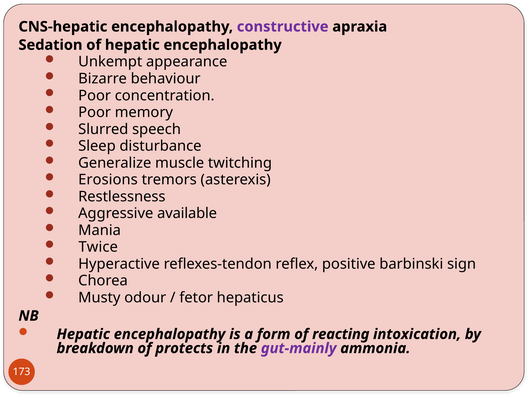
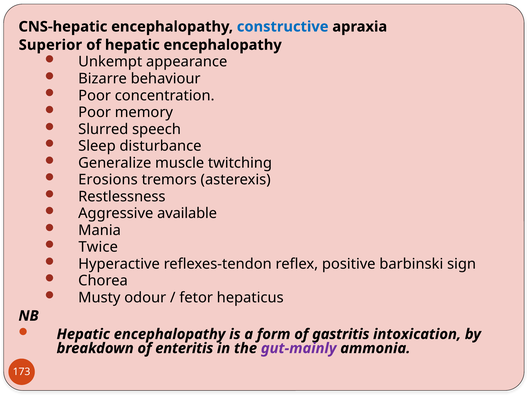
constructive colour: purple -> blue
Sedation: Sedation -> Superior
reacting: reacting -> gastritis
protects: protects -> enteritis
